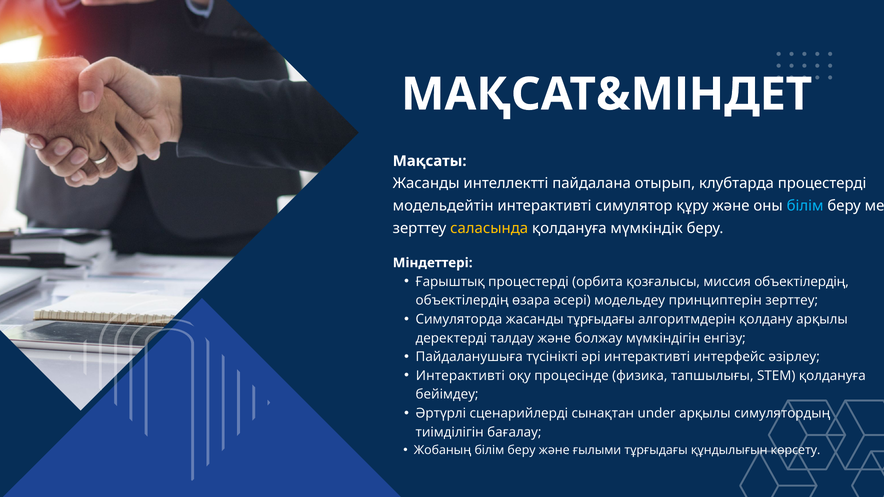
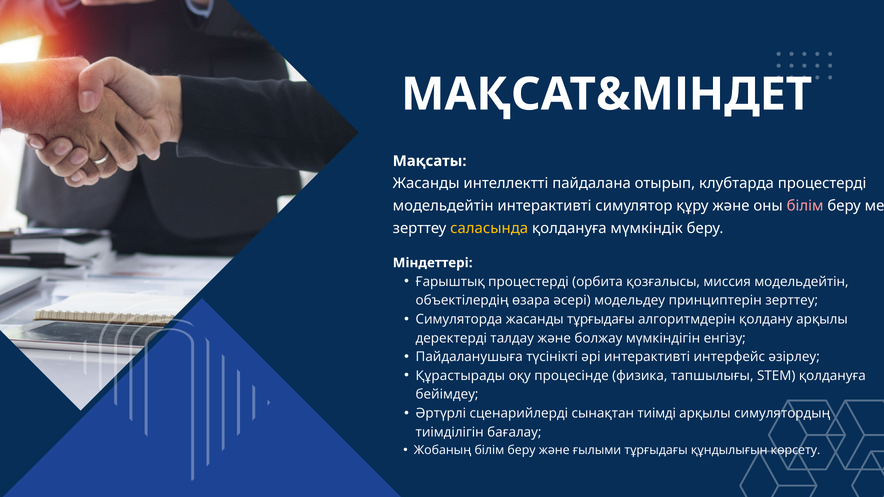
білім at (805, 206) colour: light blue -> pink
миссия объектілердің: объектілердің -> модельдейтін
Интерактивті at (460, 376): Интерактивті -> Құрастырады
under: under -> тиімді
